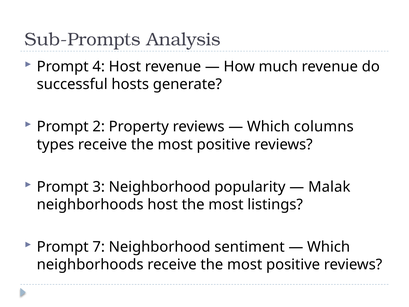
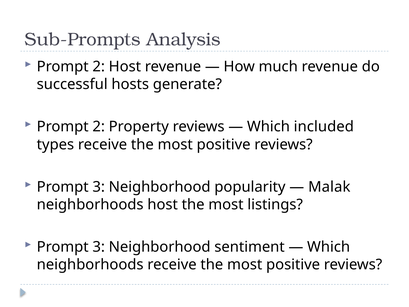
4 at (99, 66): 4 -> 2
columns: columns -> included
7 at (99, 247): 7 -> 3
